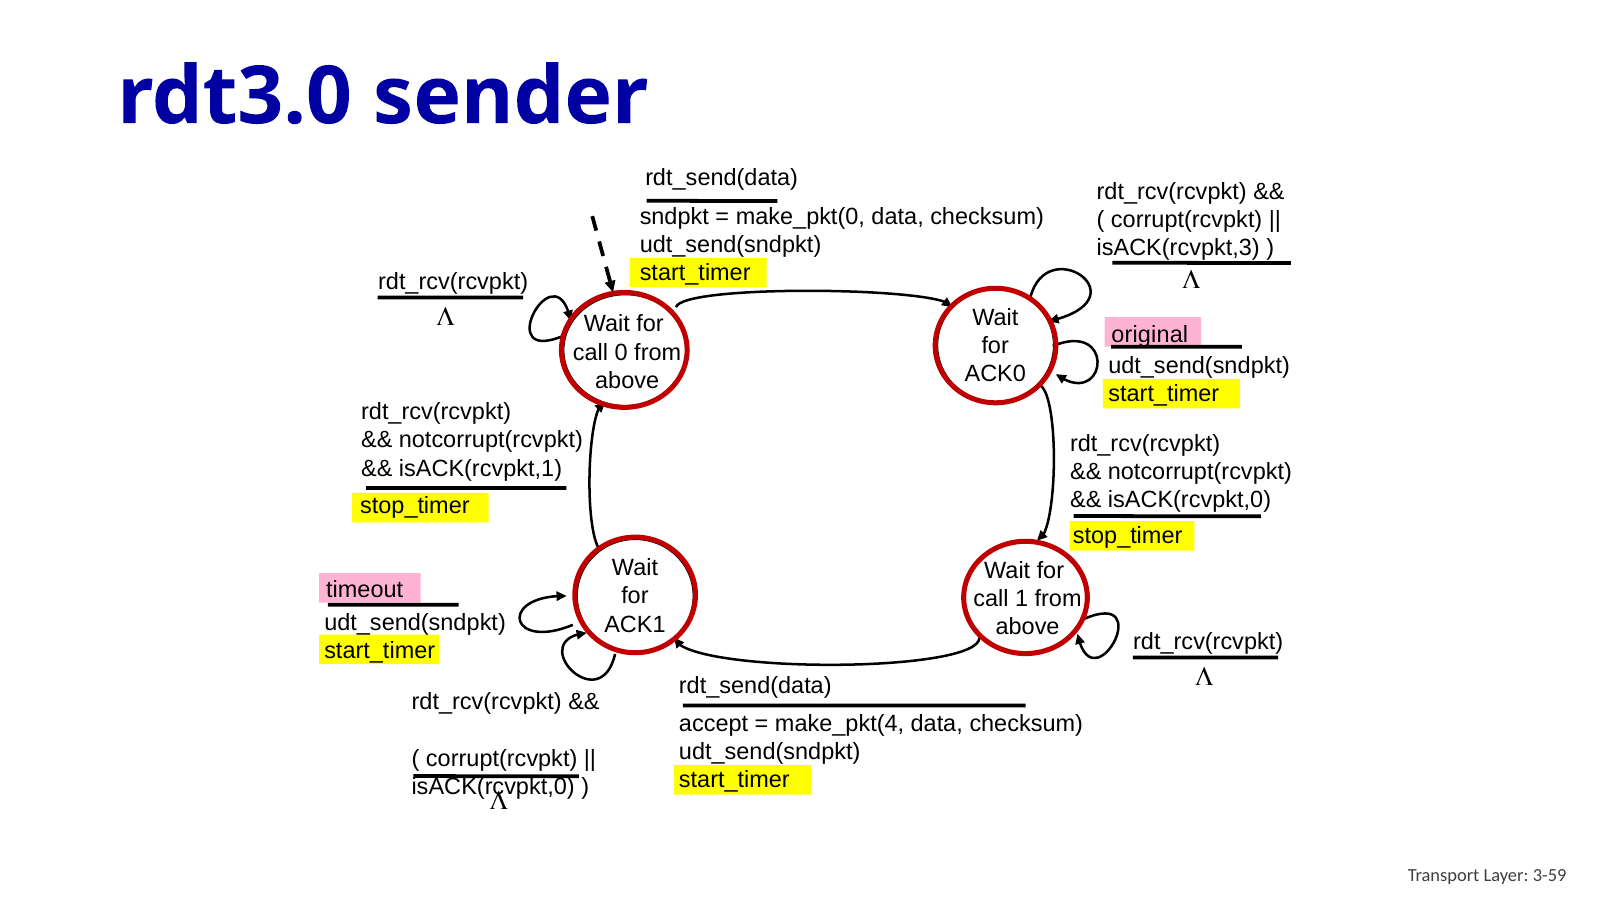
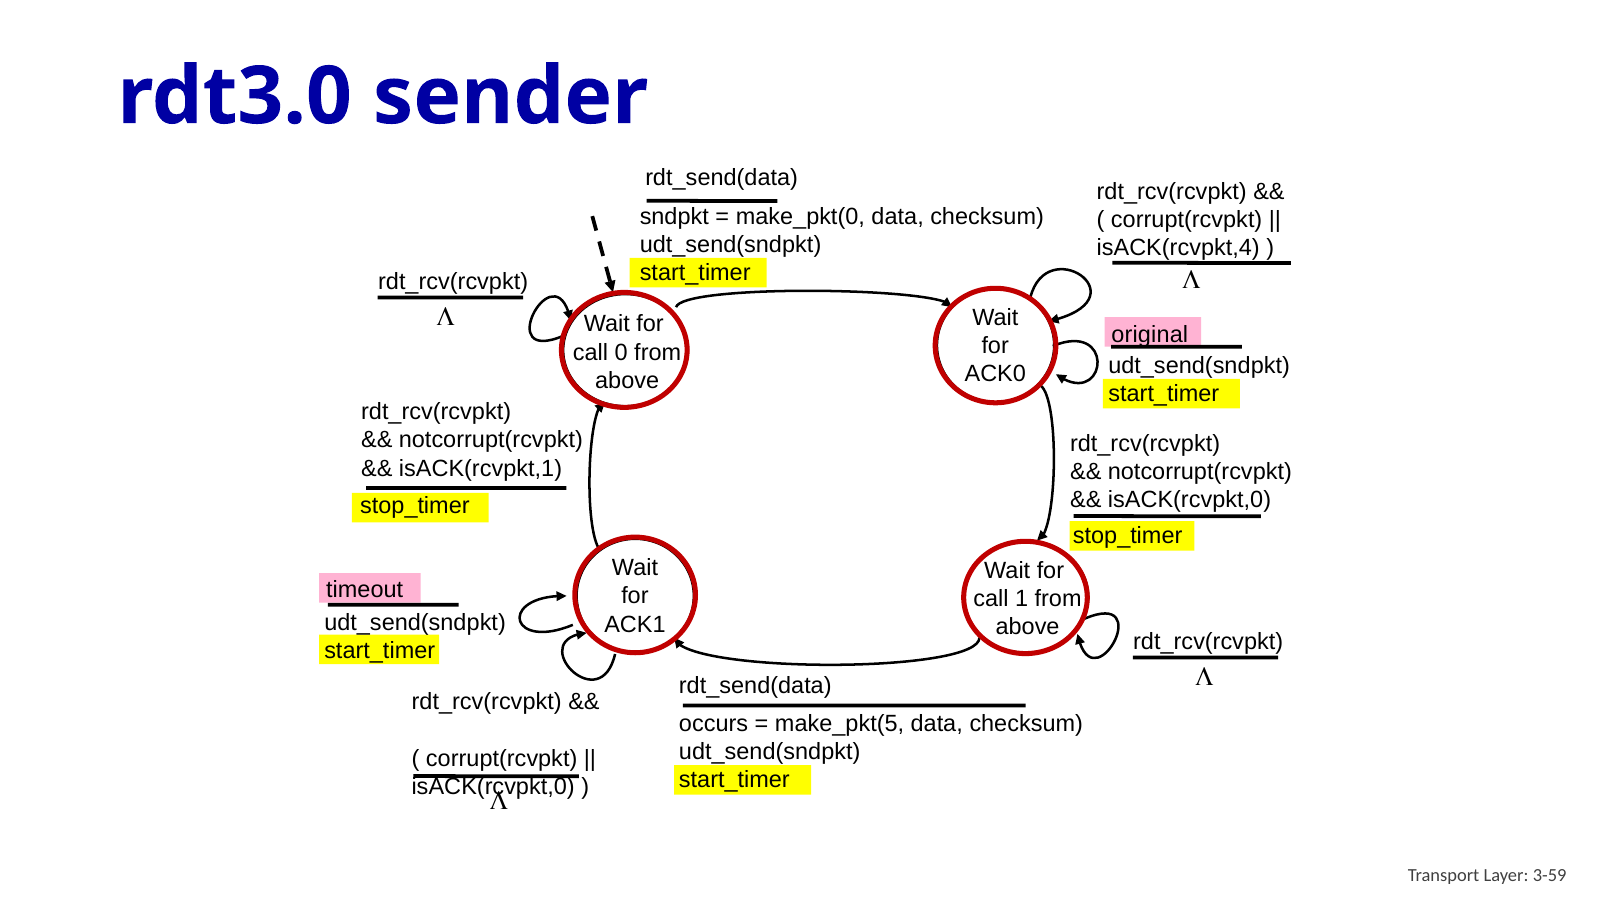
isACK(rcvpkt,3: isACK(rcvpkt,3 -> isACK(rcvpkt,4
accept: accept -> occurs
make_pkt(4: make_pkt(4 -> make_pkt(5
